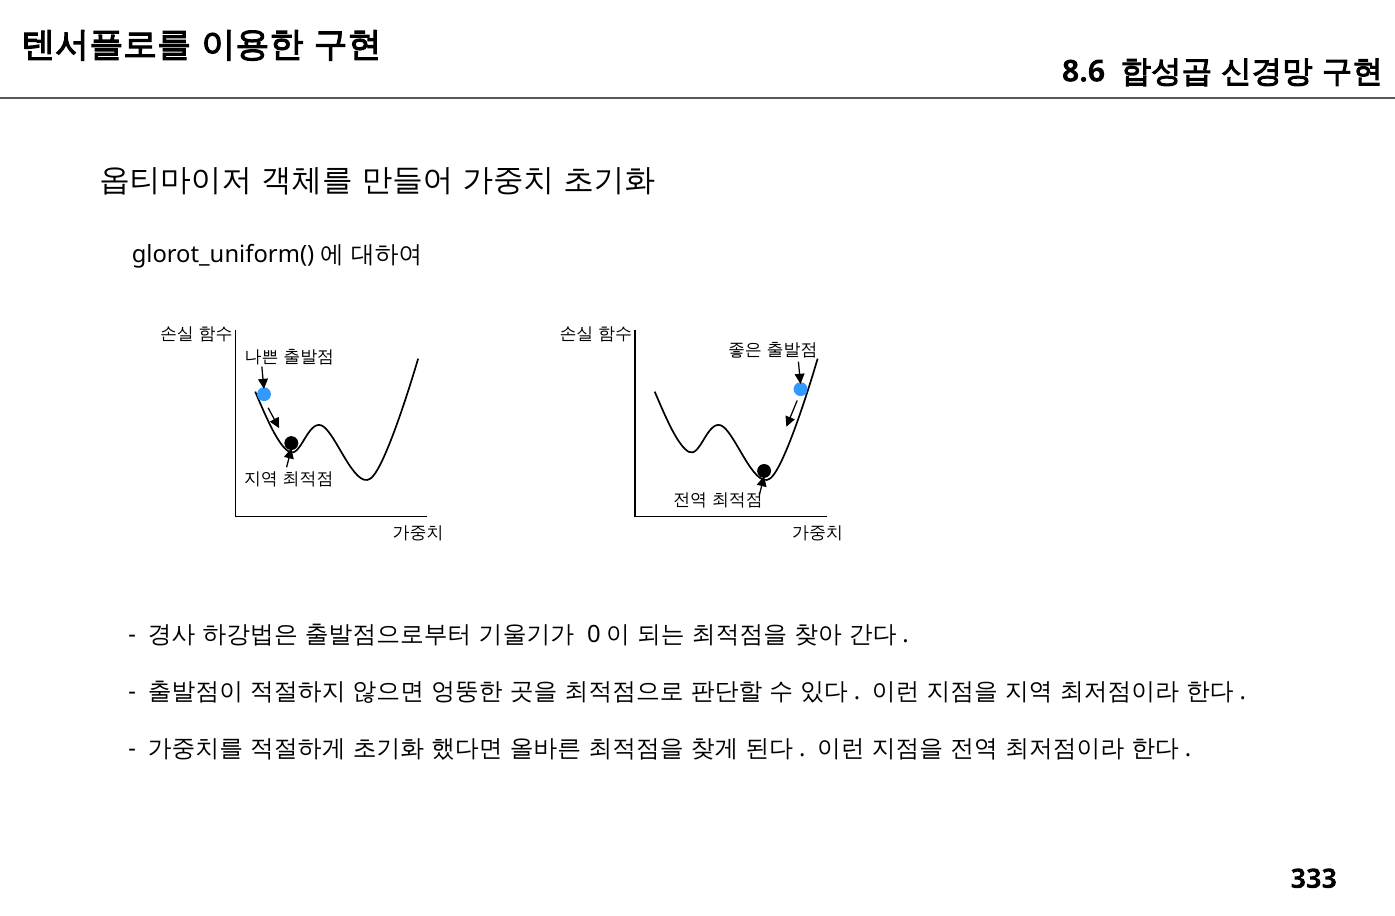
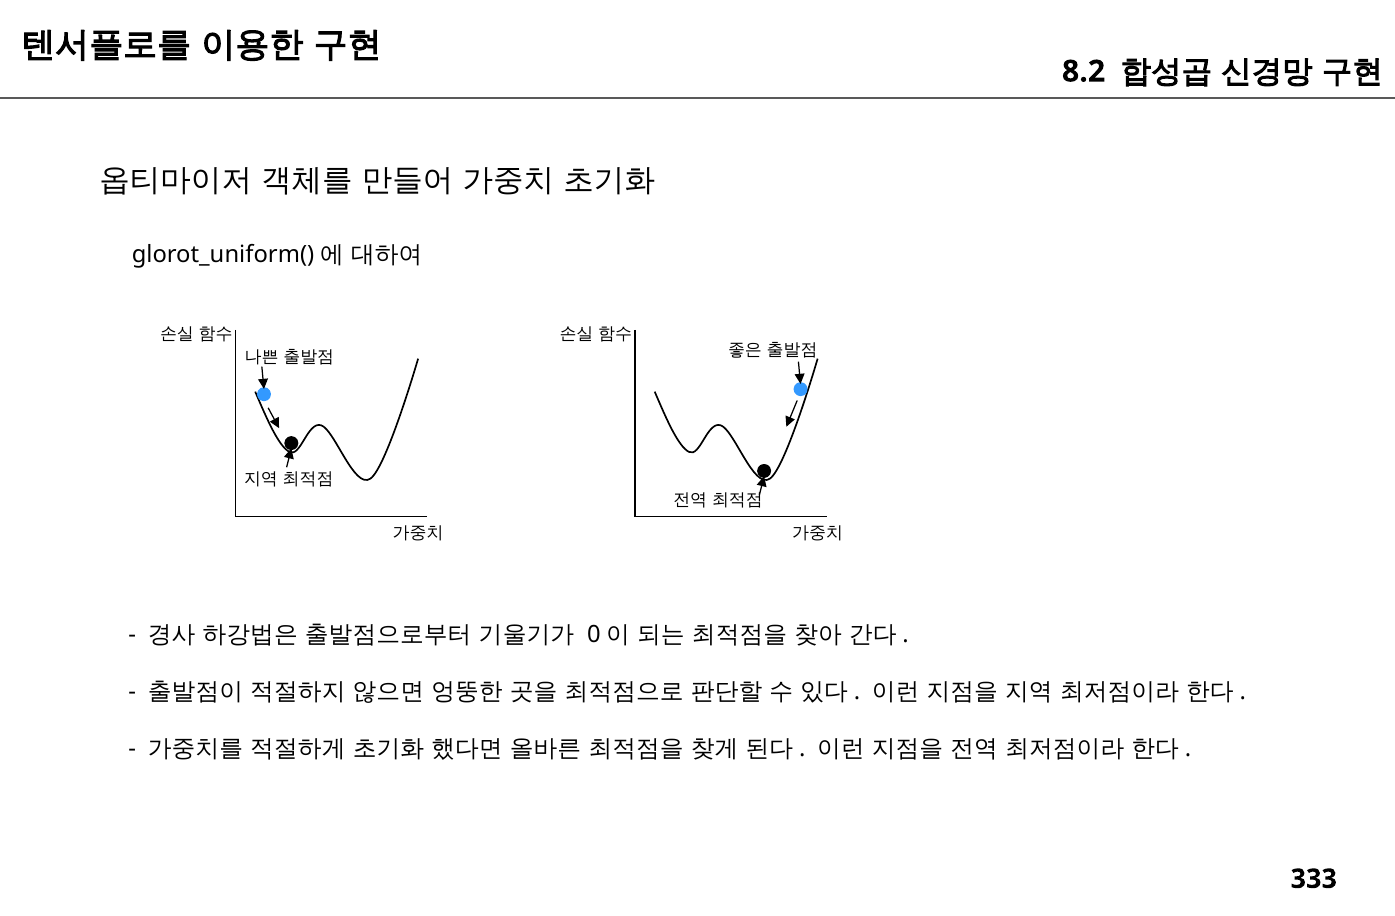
8.6: 8.6 -> 8.2
